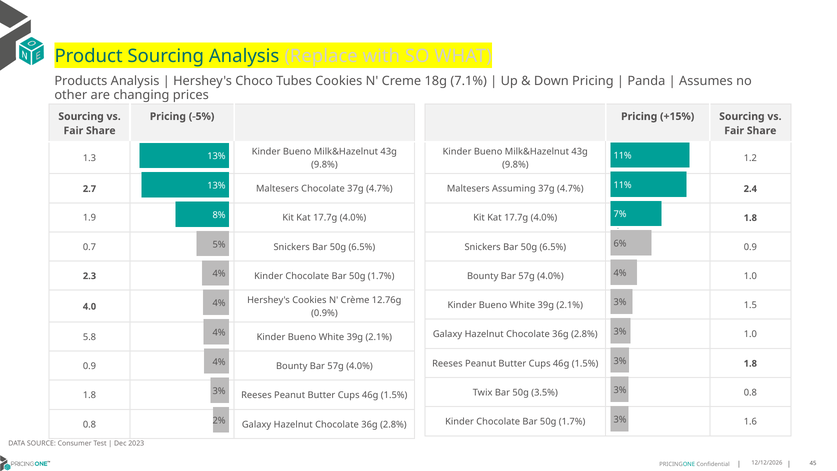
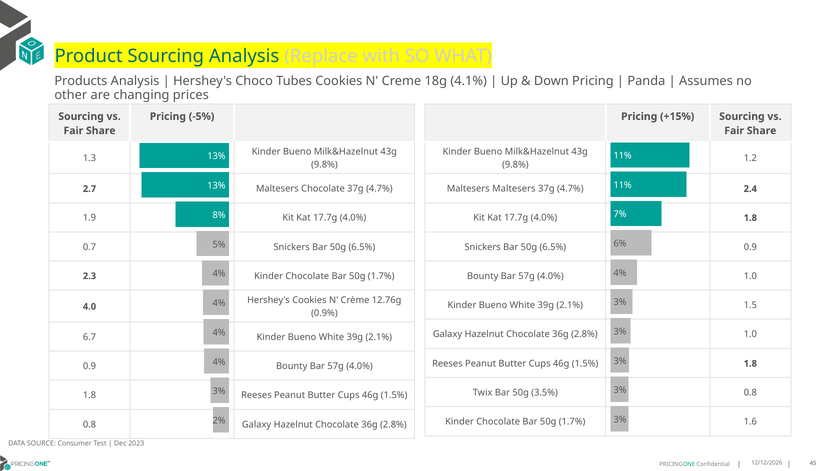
7.1%: 7.1% -> 4.1%
Maltesers Assuming: Assuming -> Maltesers
5.8: 5.8 -> 6.7
